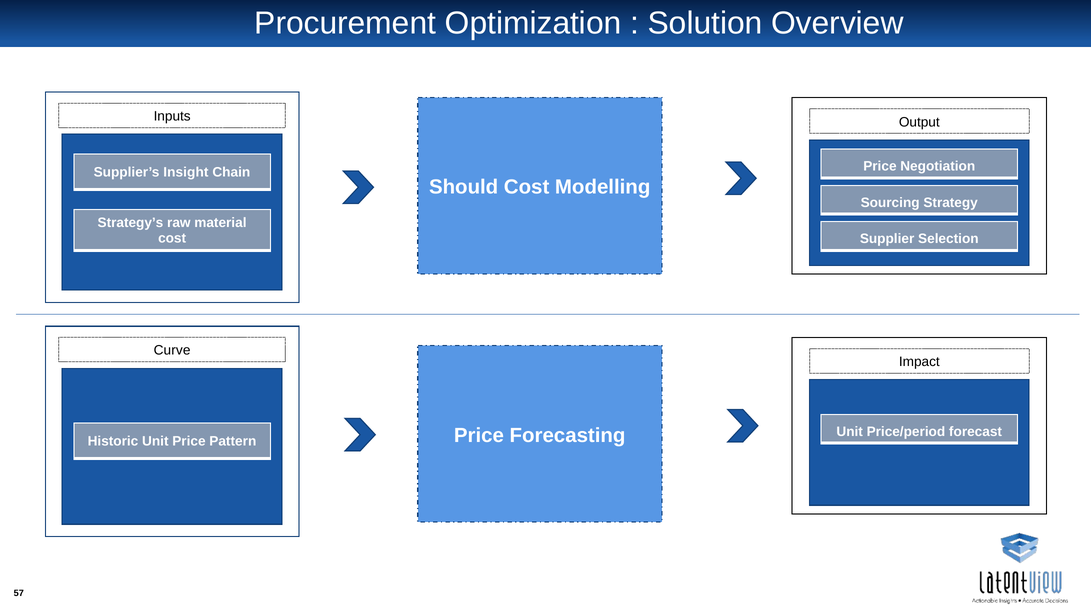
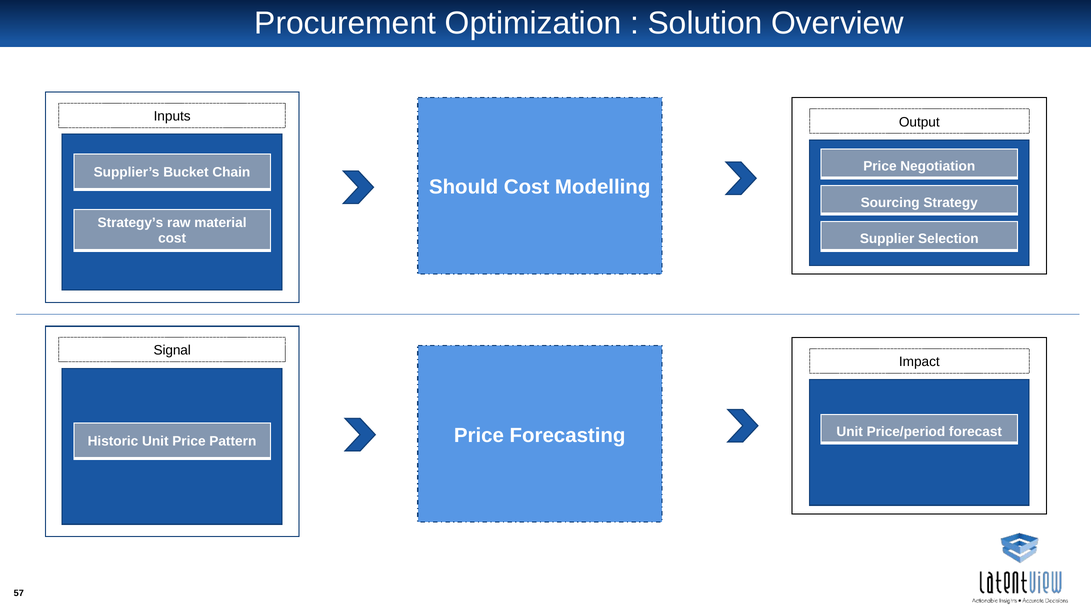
Insight: Insight -> Bucket
Curve: Curve -> Signal
